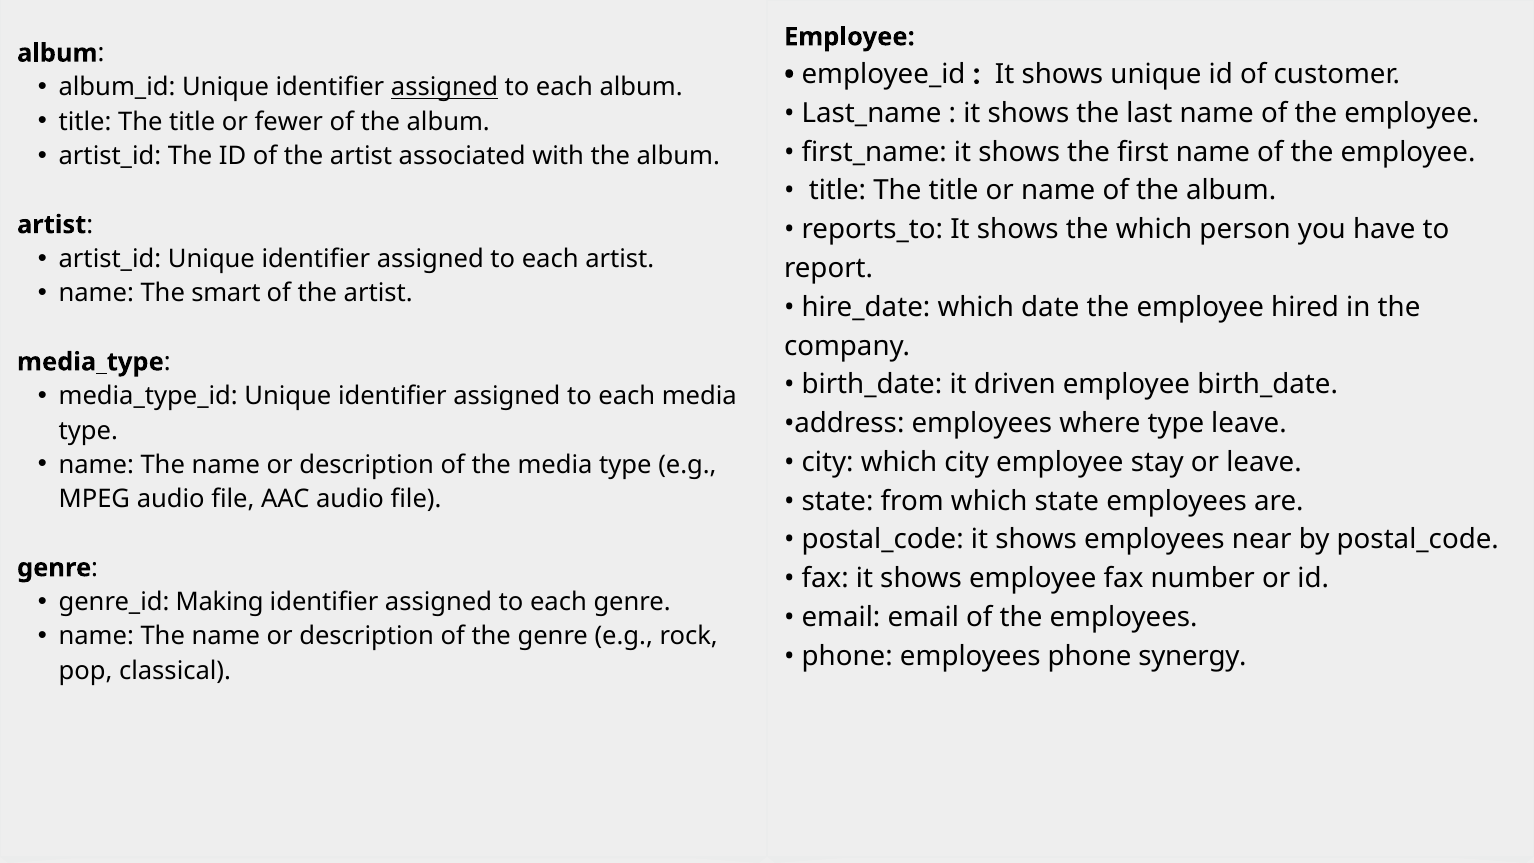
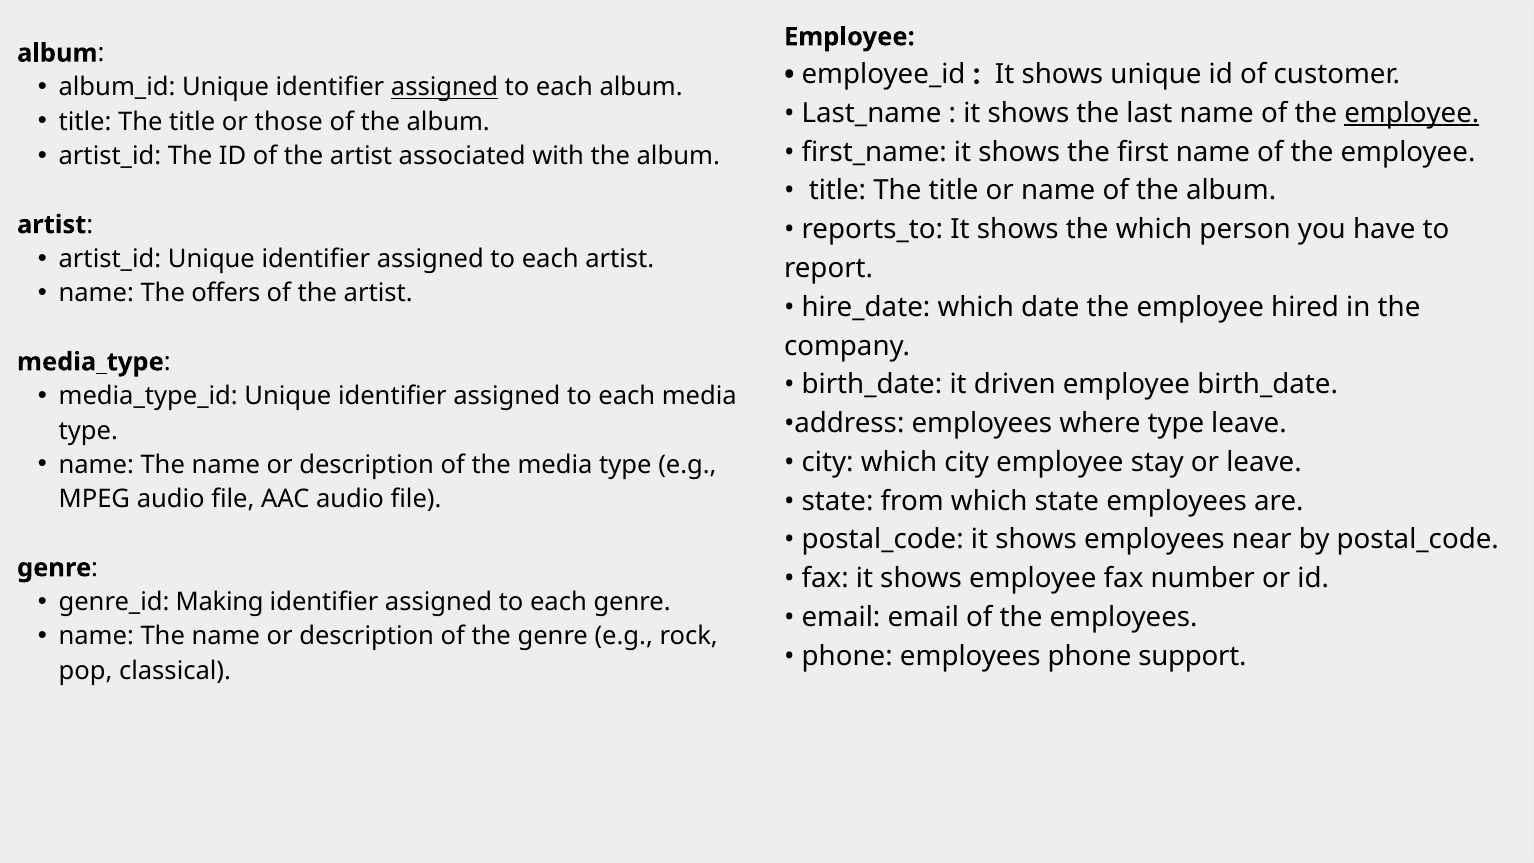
employee at (1412, 113) underline: none -> present
fewer: fewer -> those
smart: smart -> offers
synergy: synergy -> support
